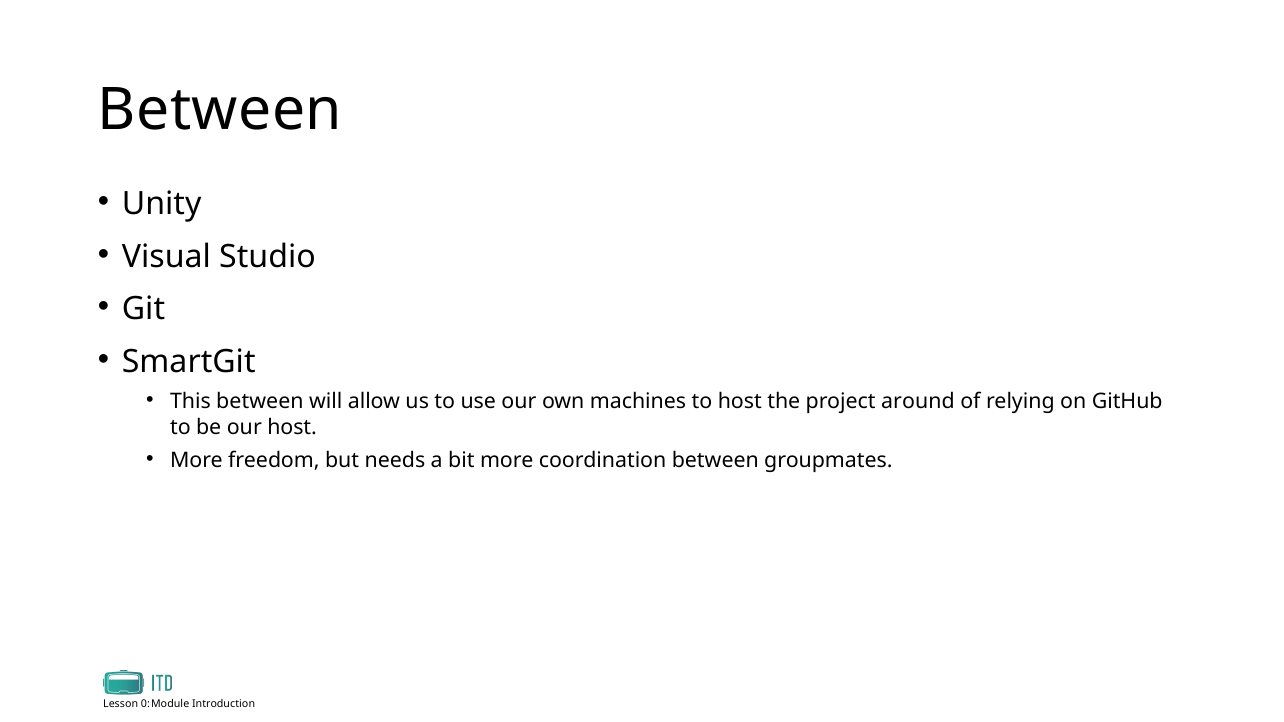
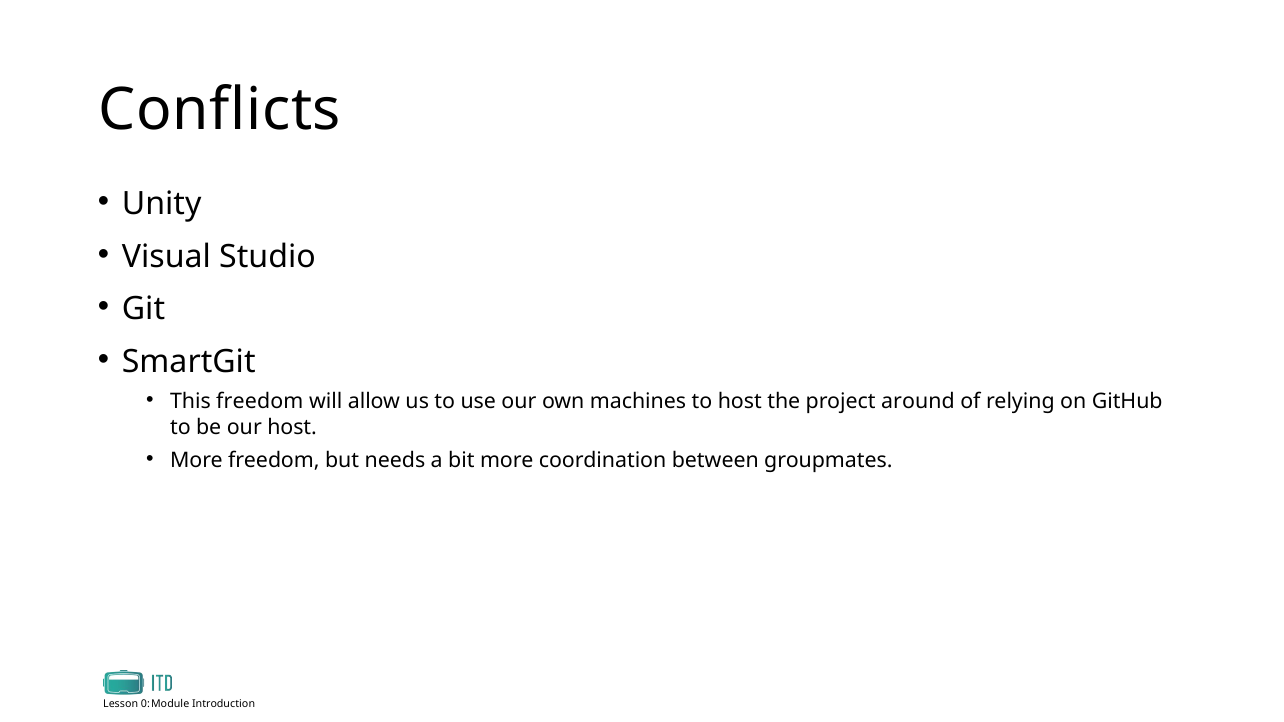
Between at (220, 110): Between -> Conflicts
This between: between -> freedom
